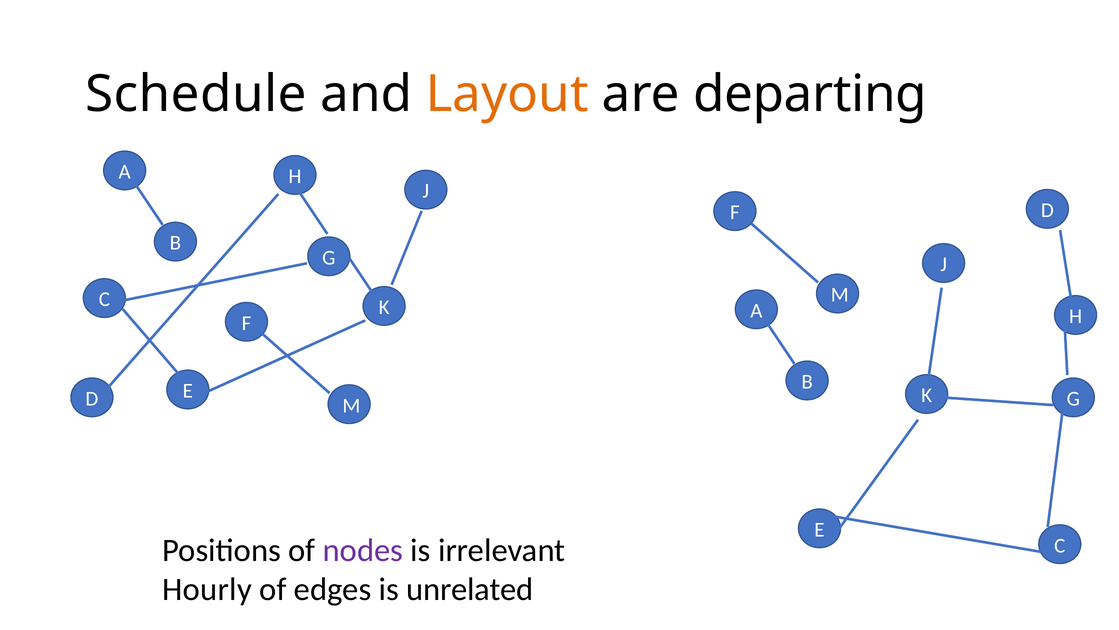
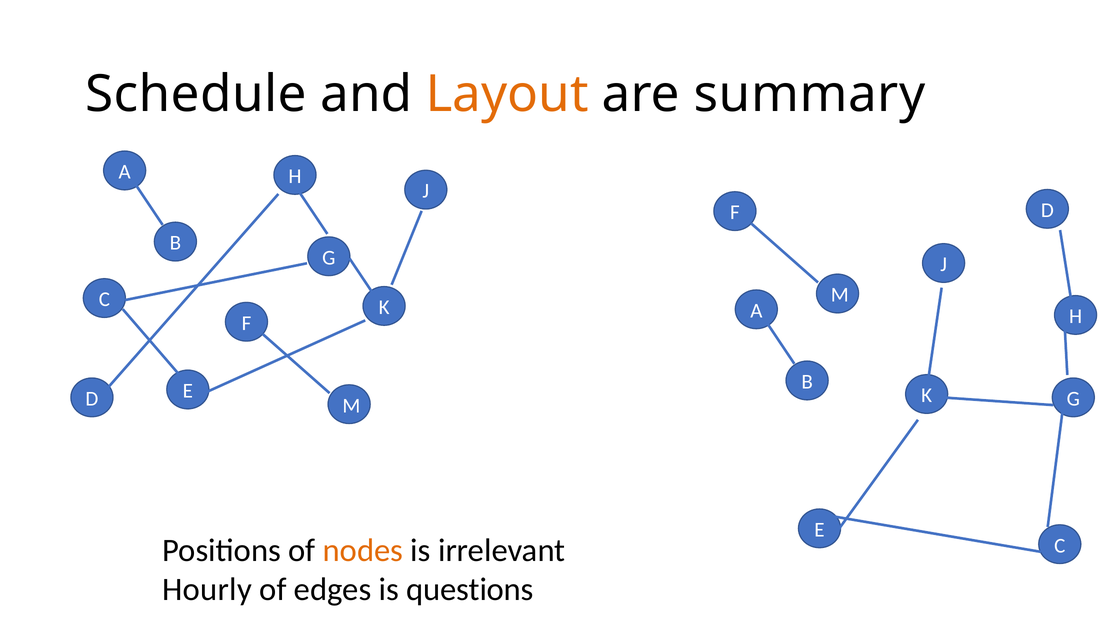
departing: departing -> summary
nodes colour: purple -> orange
unrelated: unrelated -> questions
